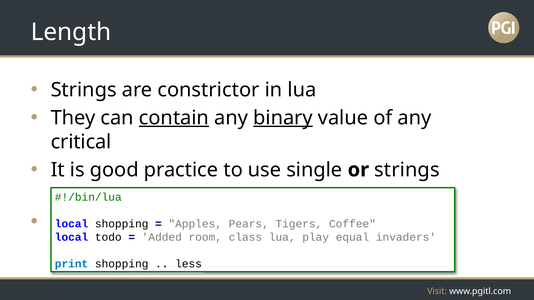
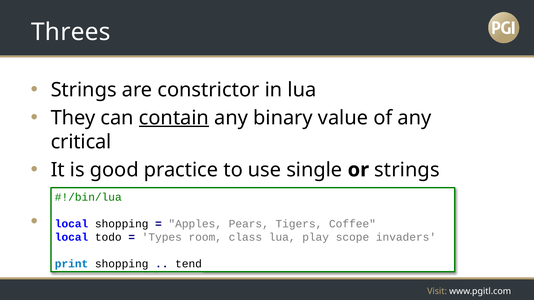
Length: Length -> Threes
binary underline: present -> none
Added: Added -> Types
equal: equal -> scope
less: less -> tend
